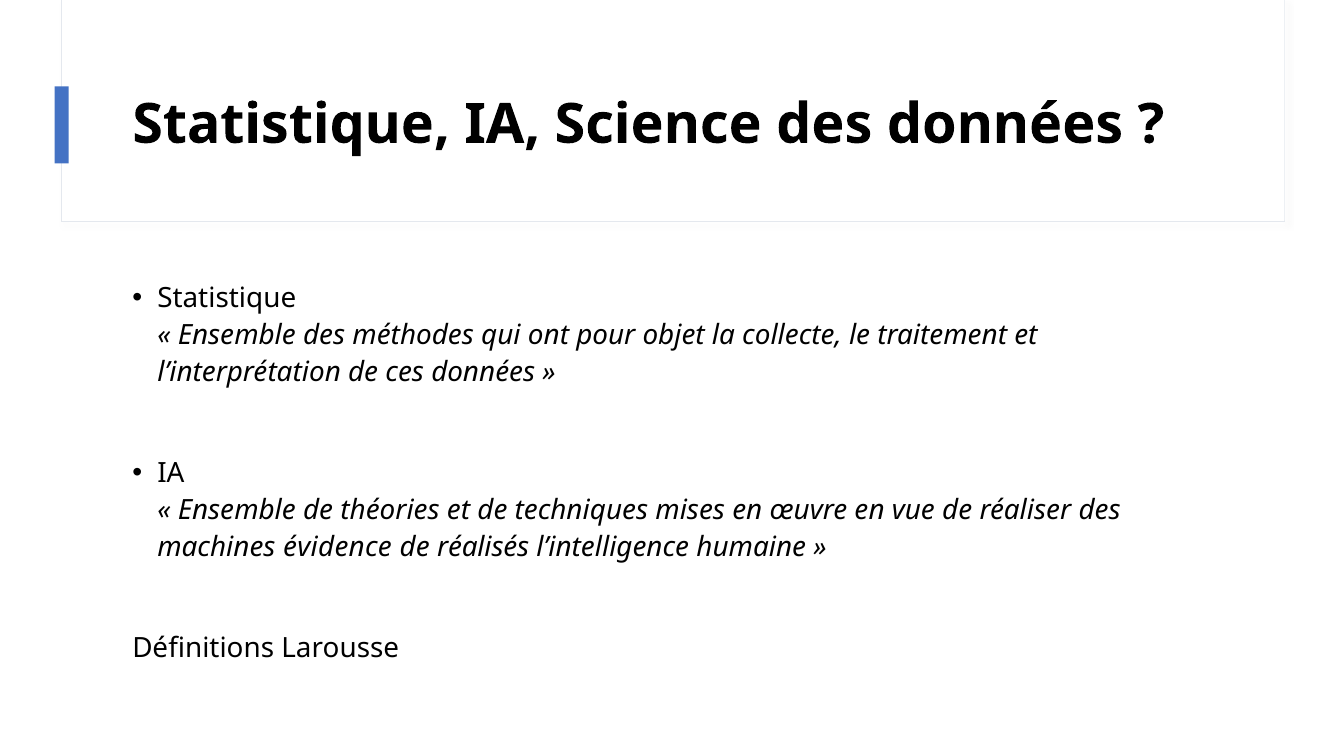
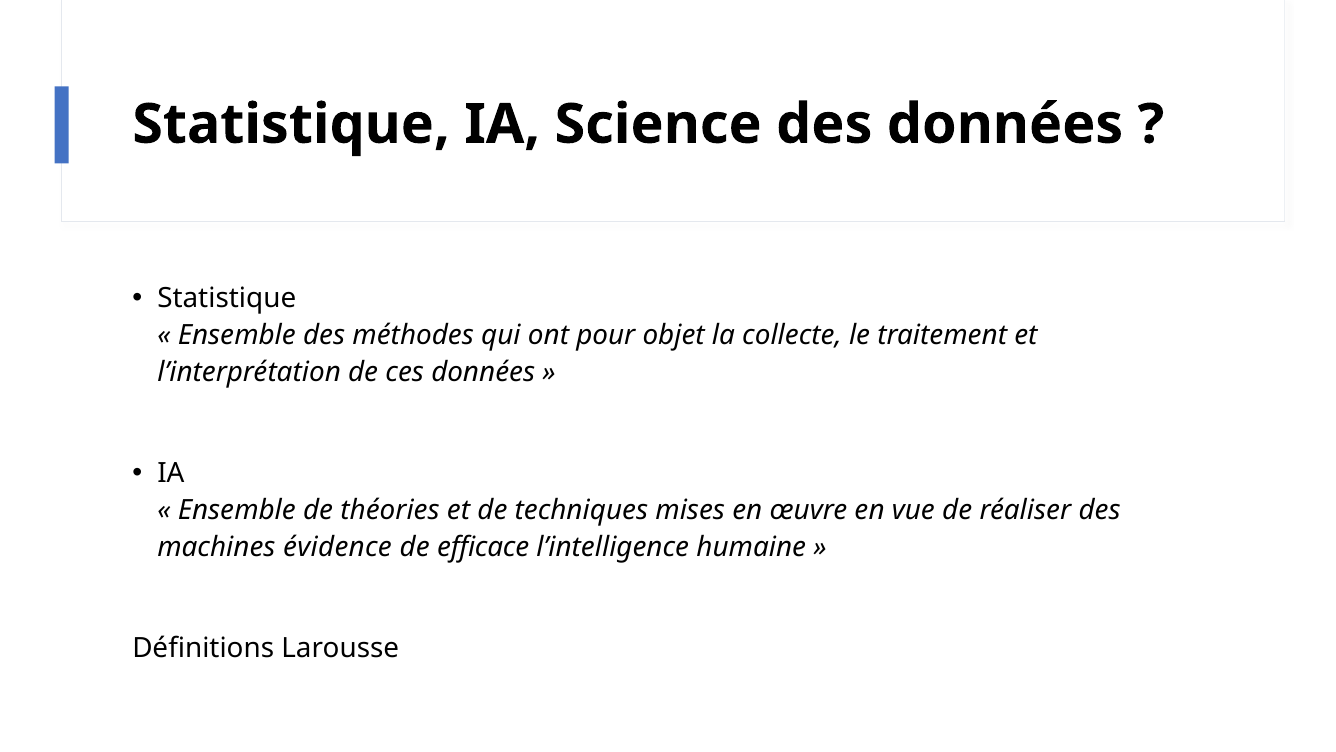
réalisés: réalisés -> efficace
